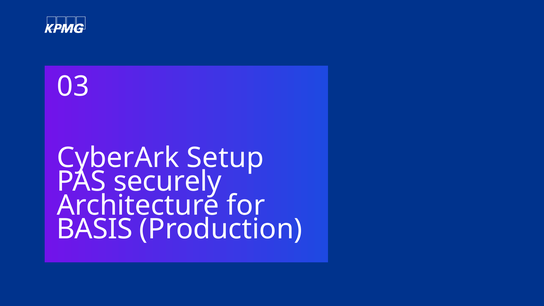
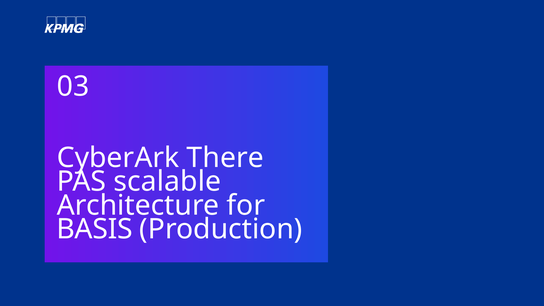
Setup: Setup -> There
securely: securely -> scalable
